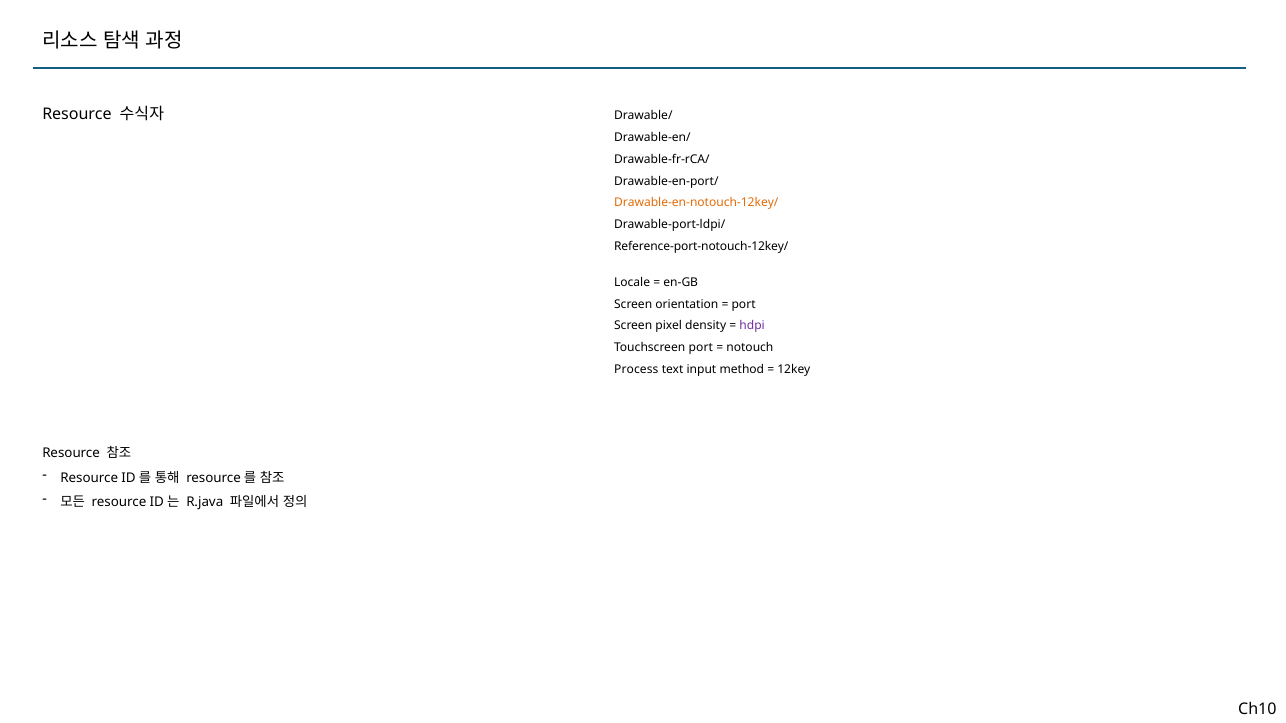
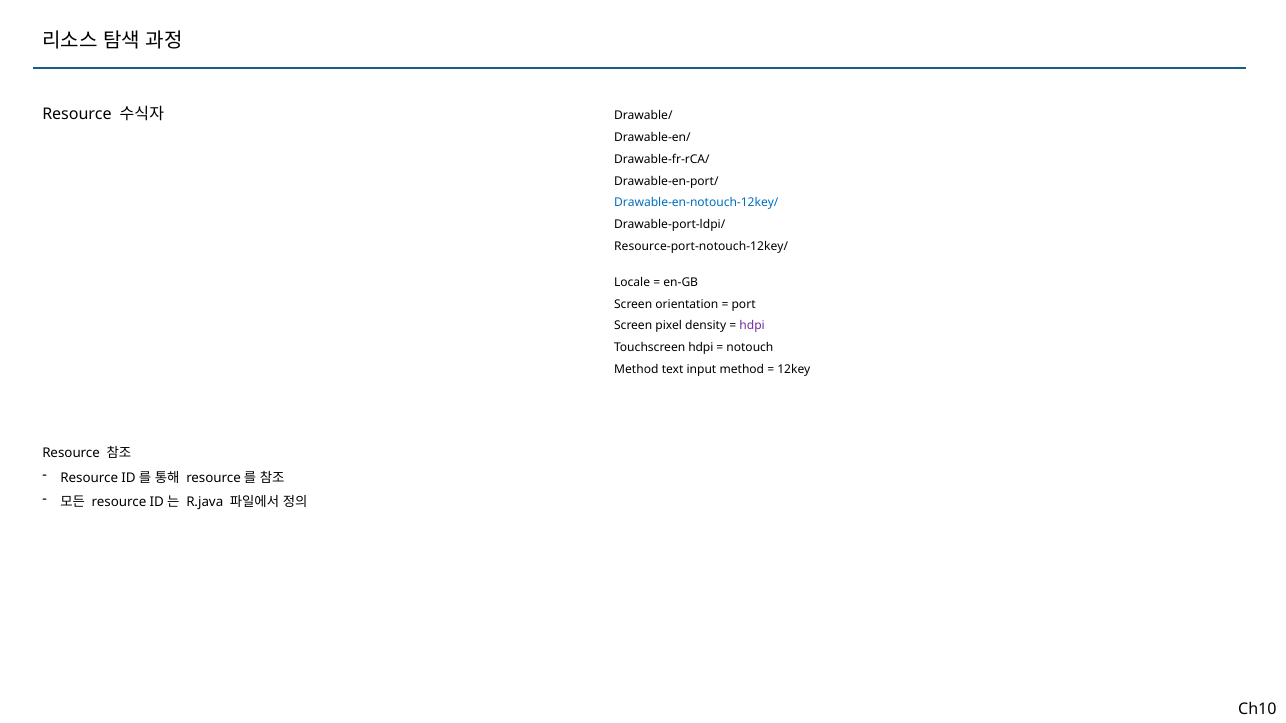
Drawable-en-notouch-12key/ colour: orange -> blue
Reference-port-notouch-12key/: Reference-port-notouch-12key/ -> Resource-port-notouch-12key/
Touchscreen port: port -> hdpi
Process at (636, 370): Process -> Method
